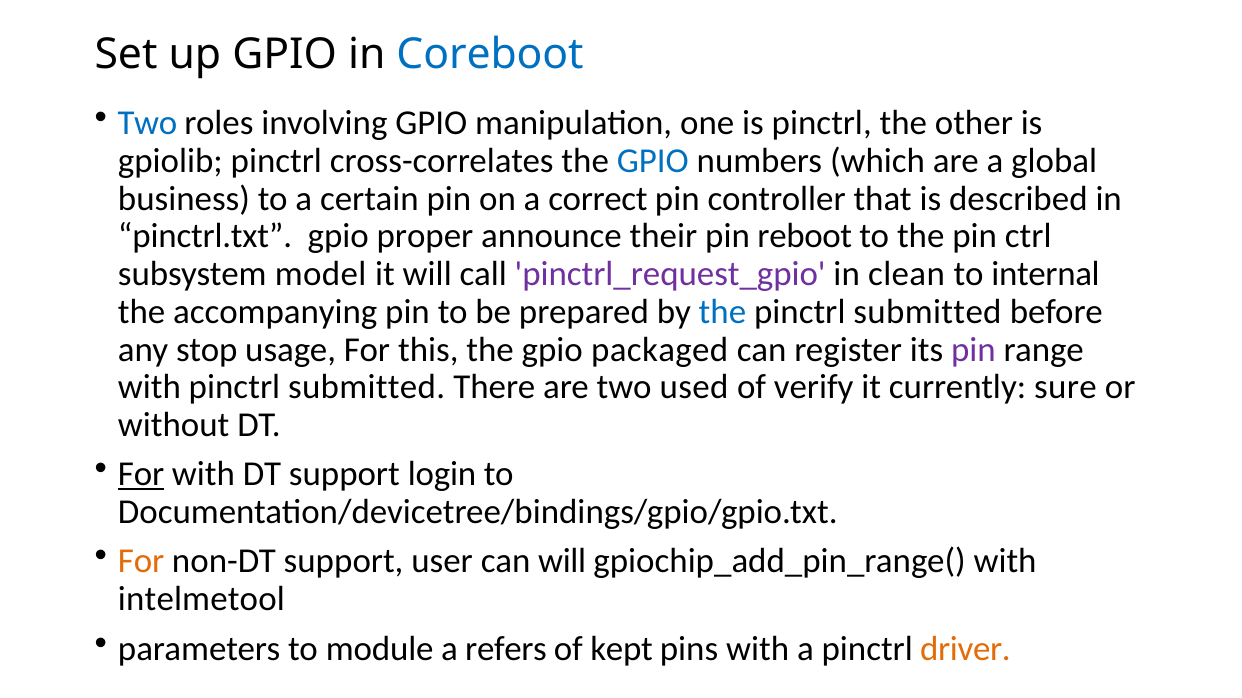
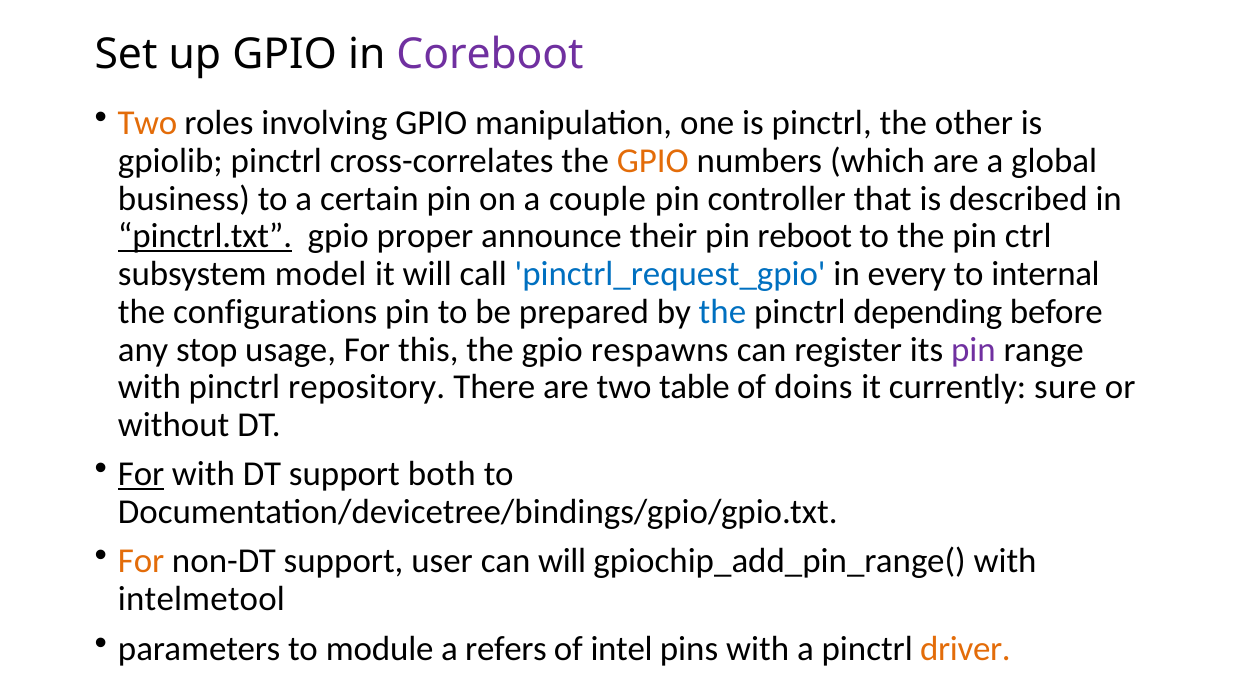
Coreboot colour: blue -> purple
Two at (147, 123) colour: blue -> orange
GPIO at (653, 161) colour: blue -> orange
correct: correct -> couple
pinctrl.txt underline: none -> present
pinctrl_request_gpio colour: purple -> blue
clean: clean -> every
accompanying: accompanying -> configurations
submitted at (928, 312): submitted -> depending
packaged: packaged -> respawns
with pinctrl submitted: submitted -> repository
used: used -> table
verify: verify -> doins
login: login -> both
kept: kept -> intel
